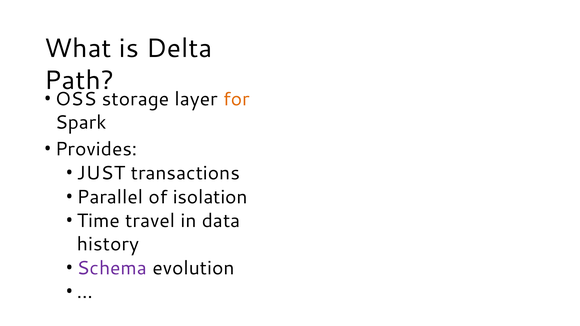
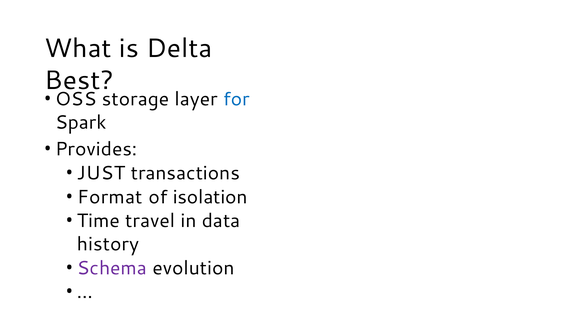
Path: Path -> Best
for colour: orange -> blue
Parallel: Parallel -> Format
